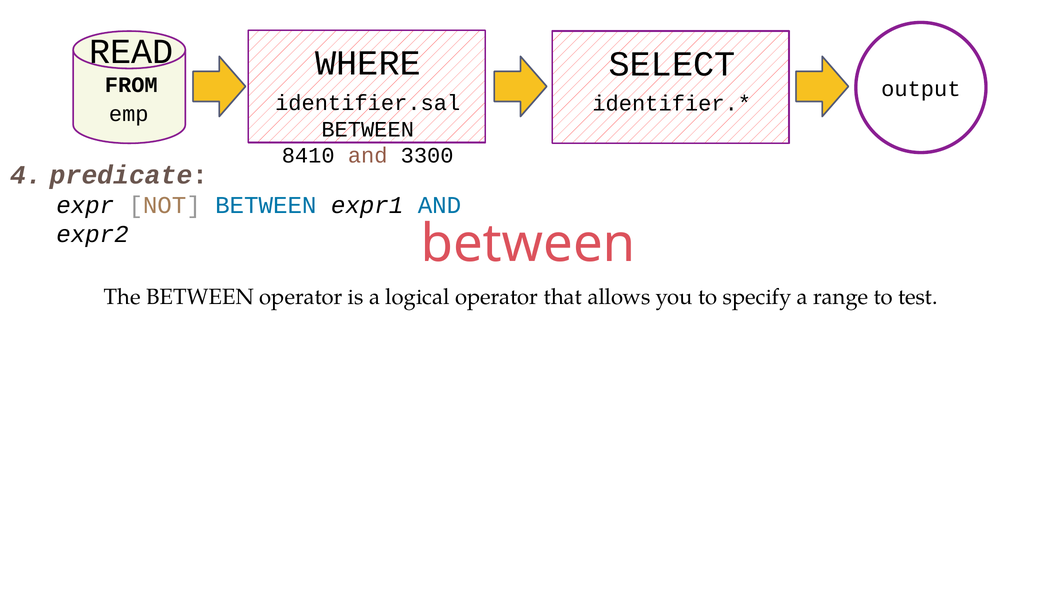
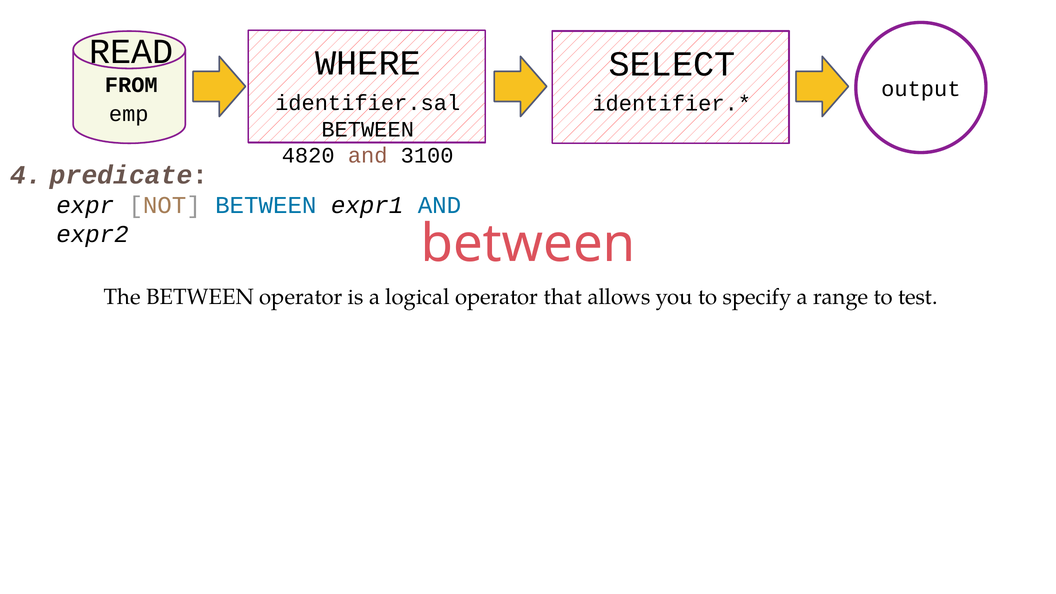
8410: 8410 -> 4820
3300: 3300 -> 3100
